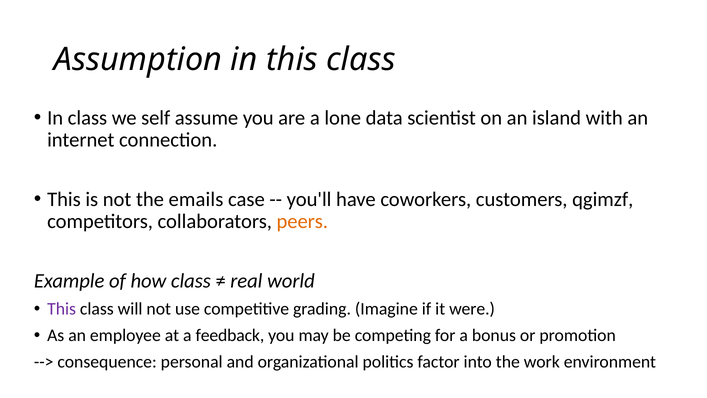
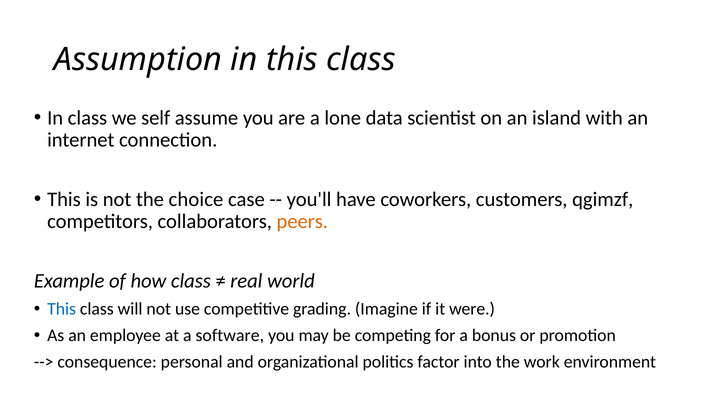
emails: emails -> choice
This at (62, 309) colour: purple -> blue
feedback: feedback -> software
